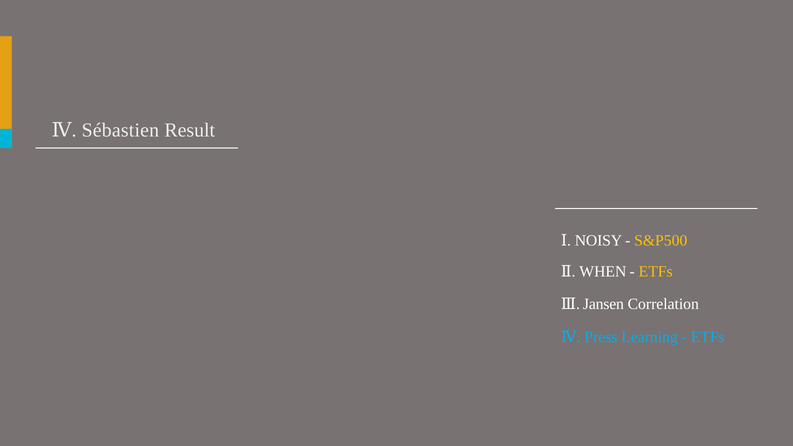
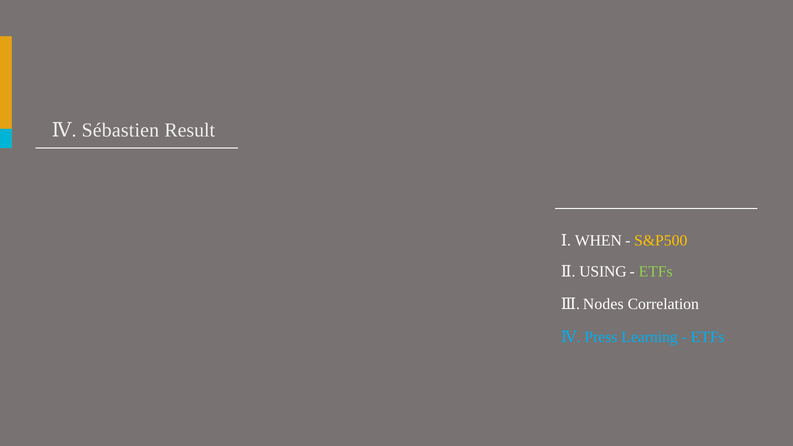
NOISY: NOISY -> WHEN
WHEN: WHEN -> USING
ETFs at (656, 272) colour: yellow -> light green
Jansen: Jansen -> Nodes
